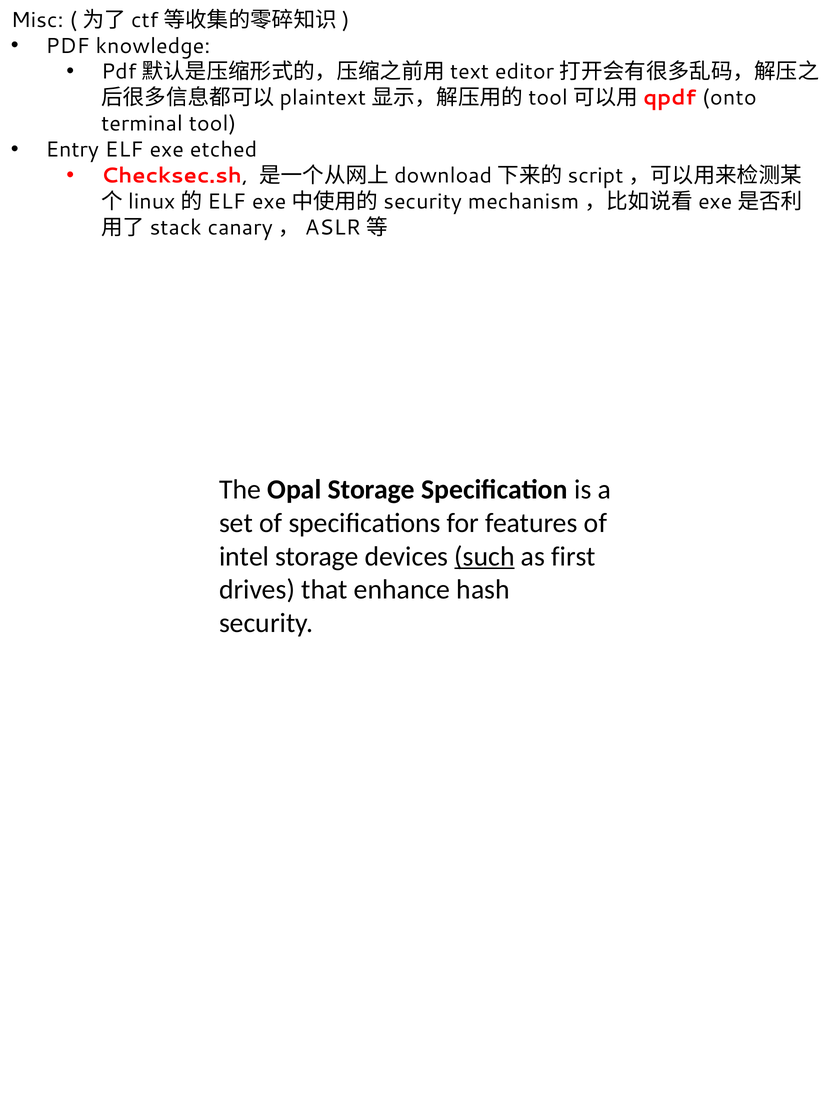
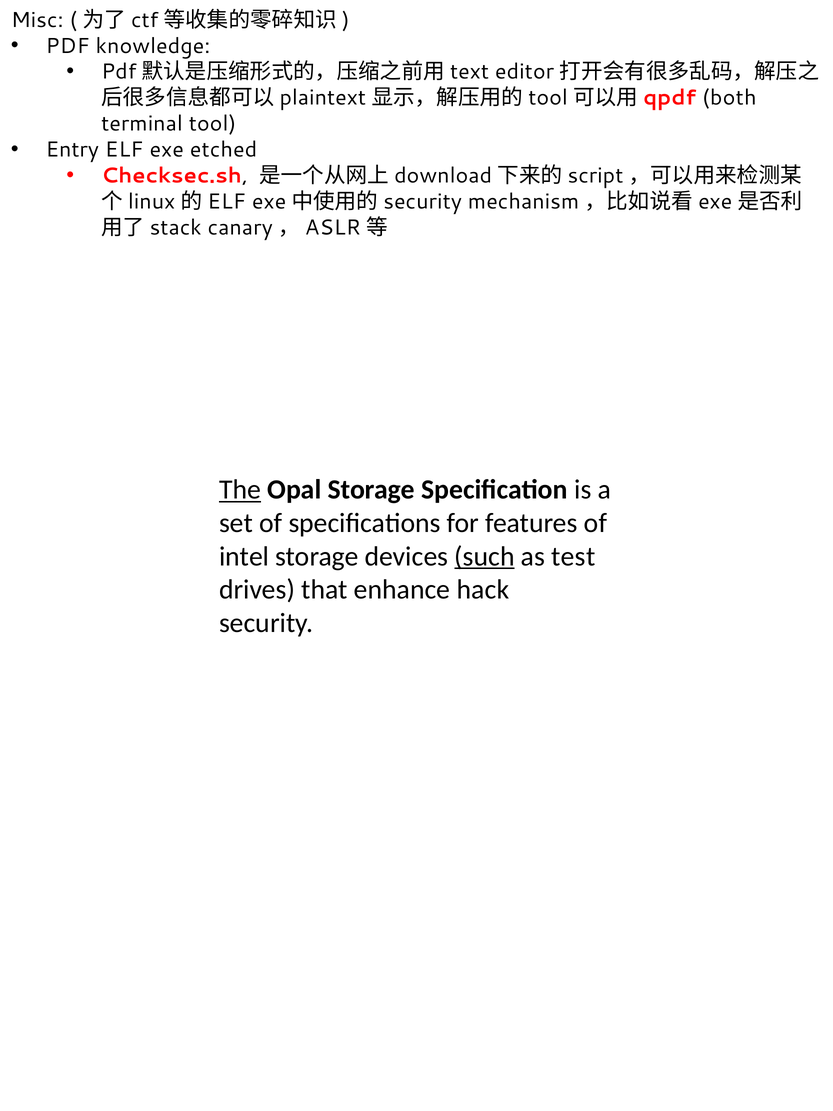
onto: onto -> both
The underline: none -> present
first: first -> test
hash: hash -> hack
